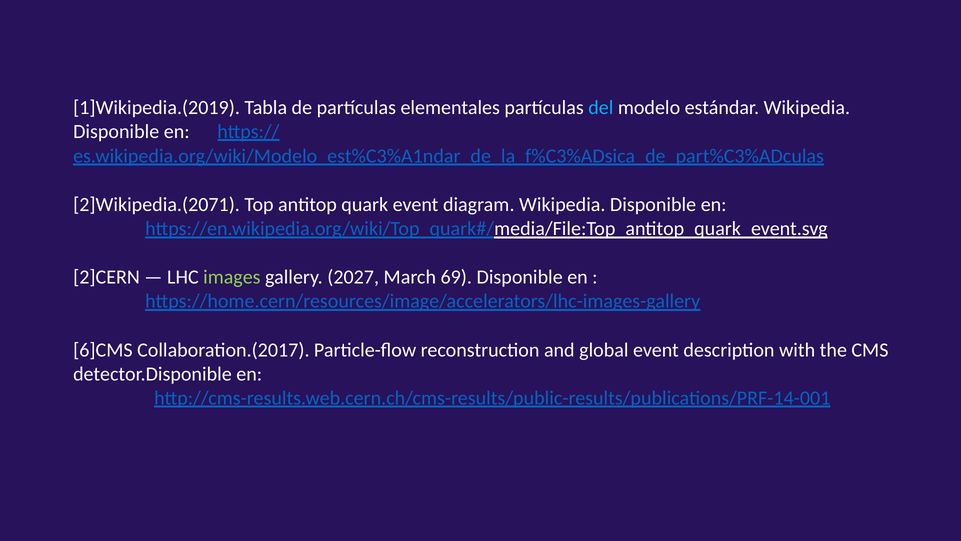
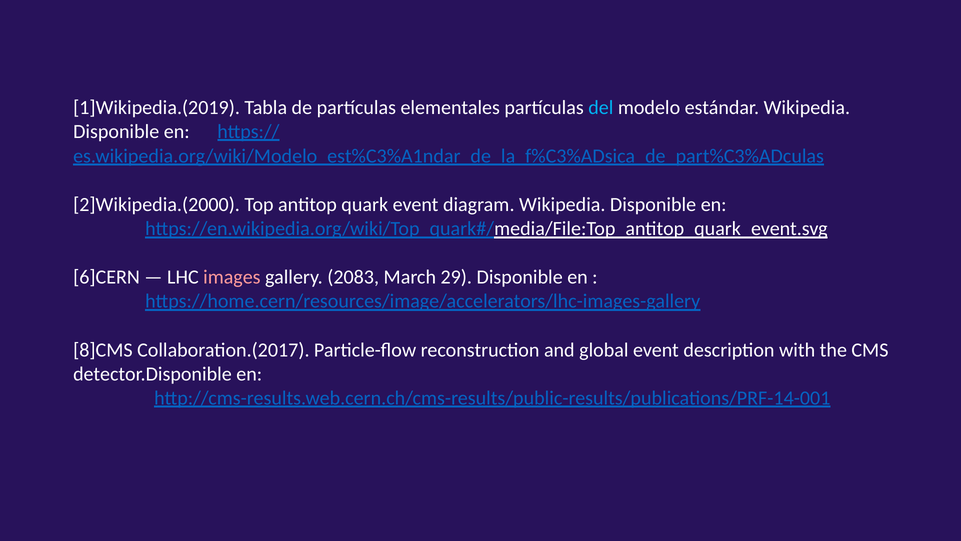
2]Wikipedia.(2071: 2]Wikipedia.(2071 -> 2]Wikipedia.(2000
2]CERN: 2]CERN -> 6]CERN
images colour: light green -> pink
2027: 2027 -> 2083
69: 69 -> 29
6]CMS: 6]CMS -> 8]CMS
